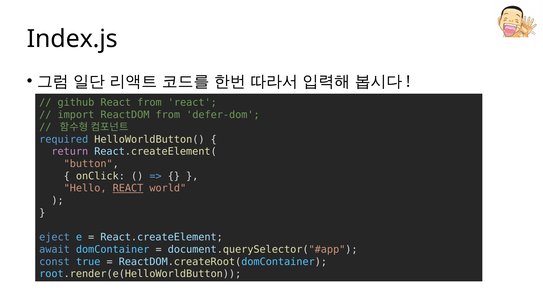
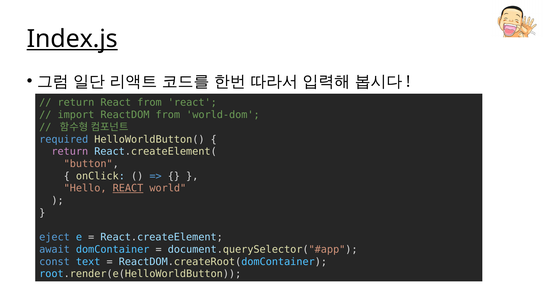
Index.js underline: none -> present
github at (76, 102): github -> return
defer-dom: defer-dom -> world-dom
true: true -> text
